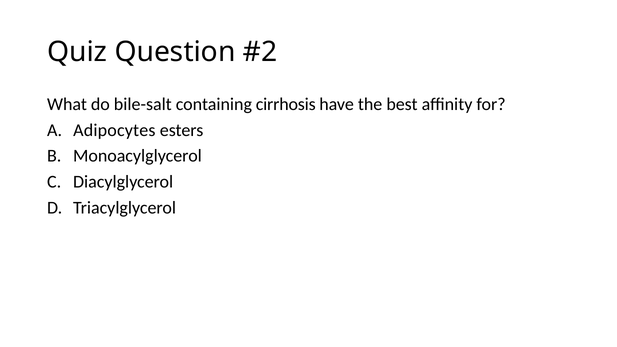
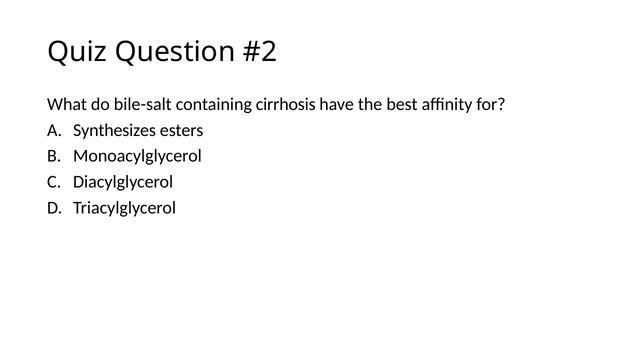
Adipocytes: Adipocytes -> Synthesizes
